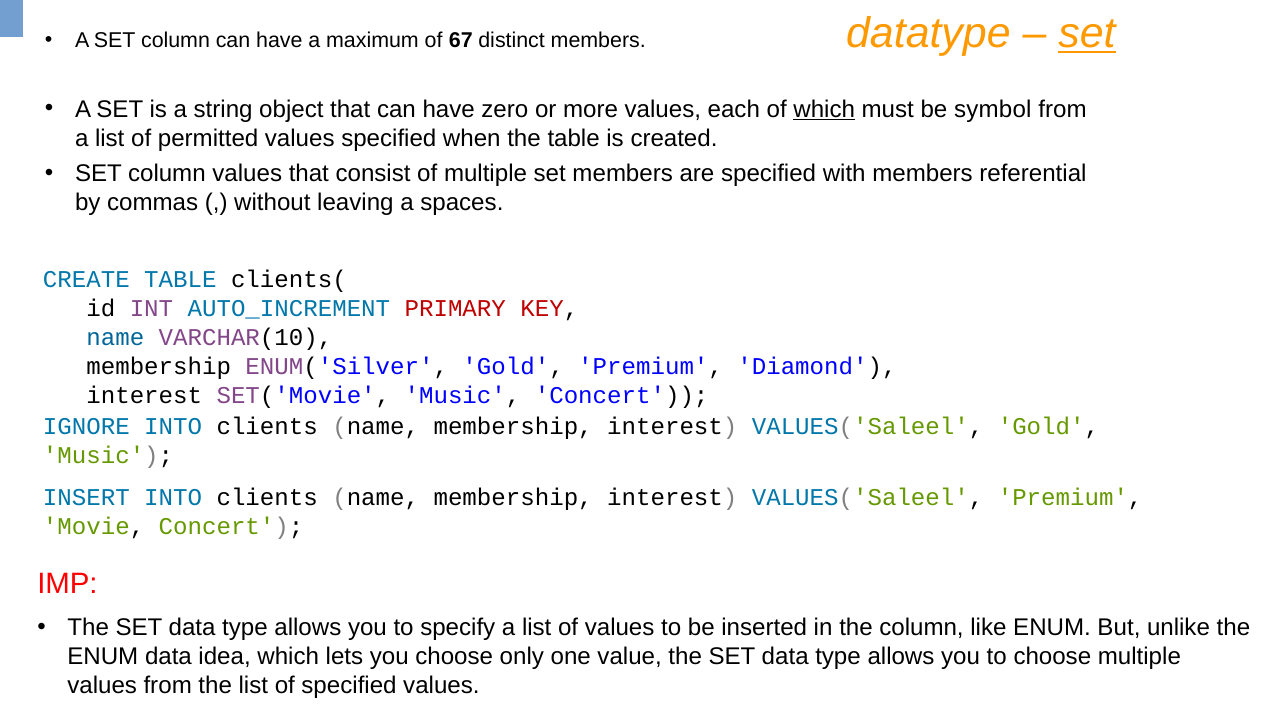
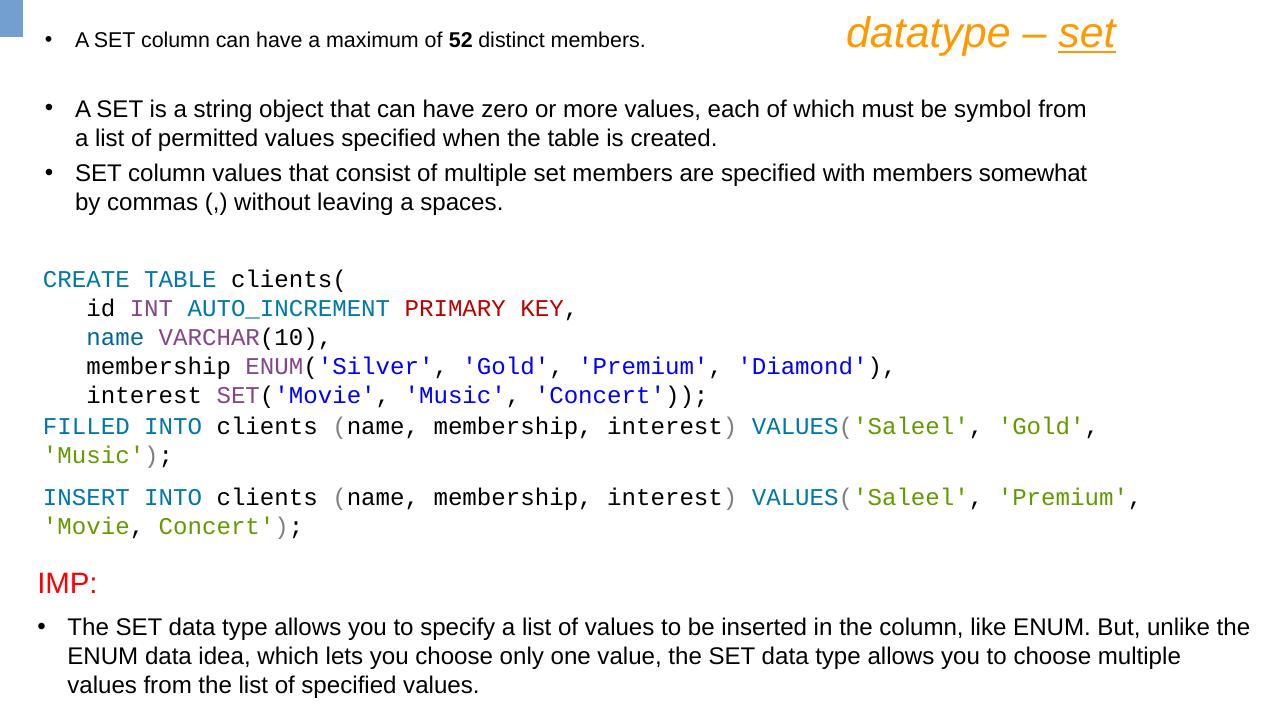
67: 67 -> 52
which at (824, 109) underline: present -> none
referential: referential -> somewhat
IGNORE: IGNORE -> FILLED
